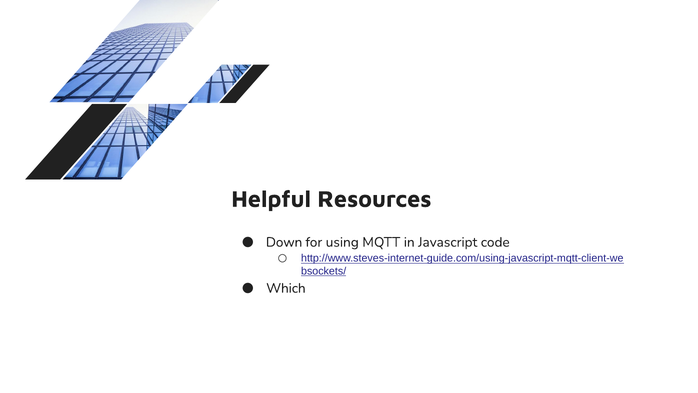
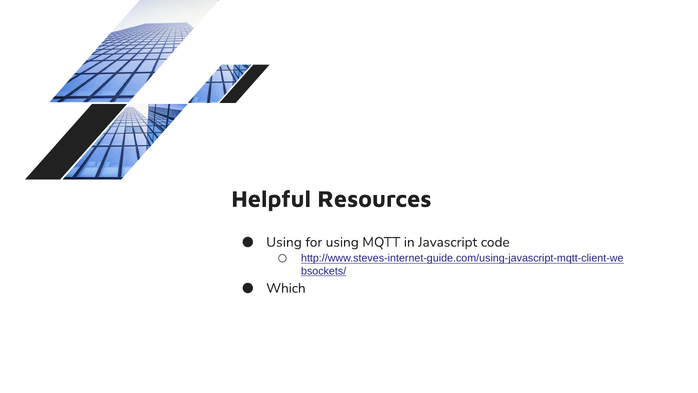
Down at (284, 242): Down -> Using
